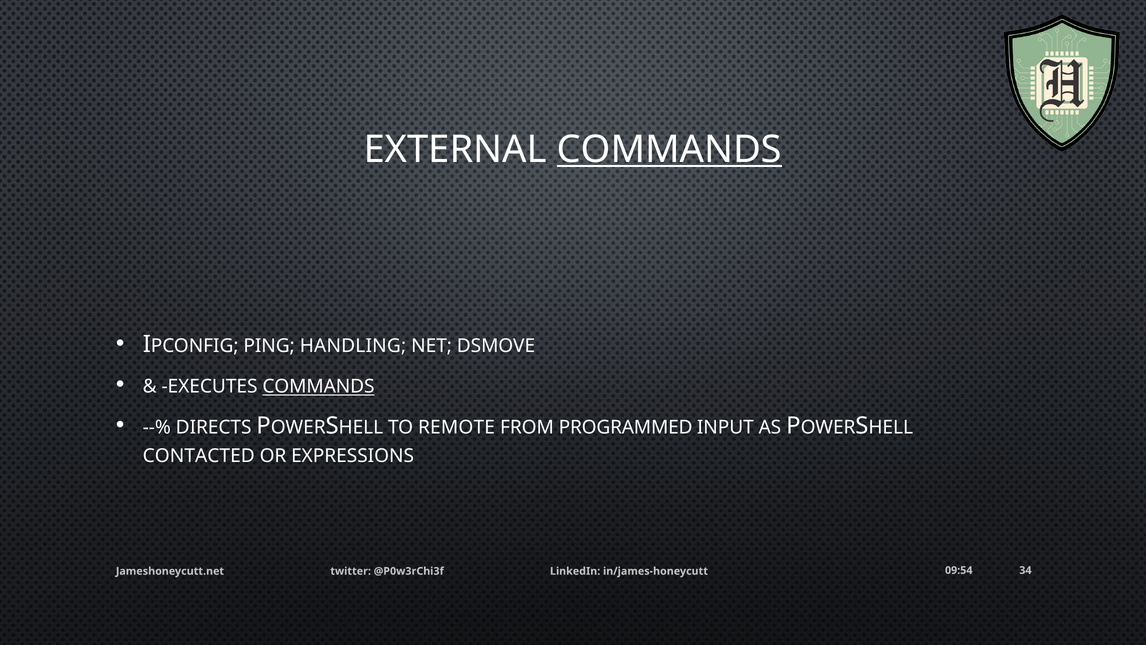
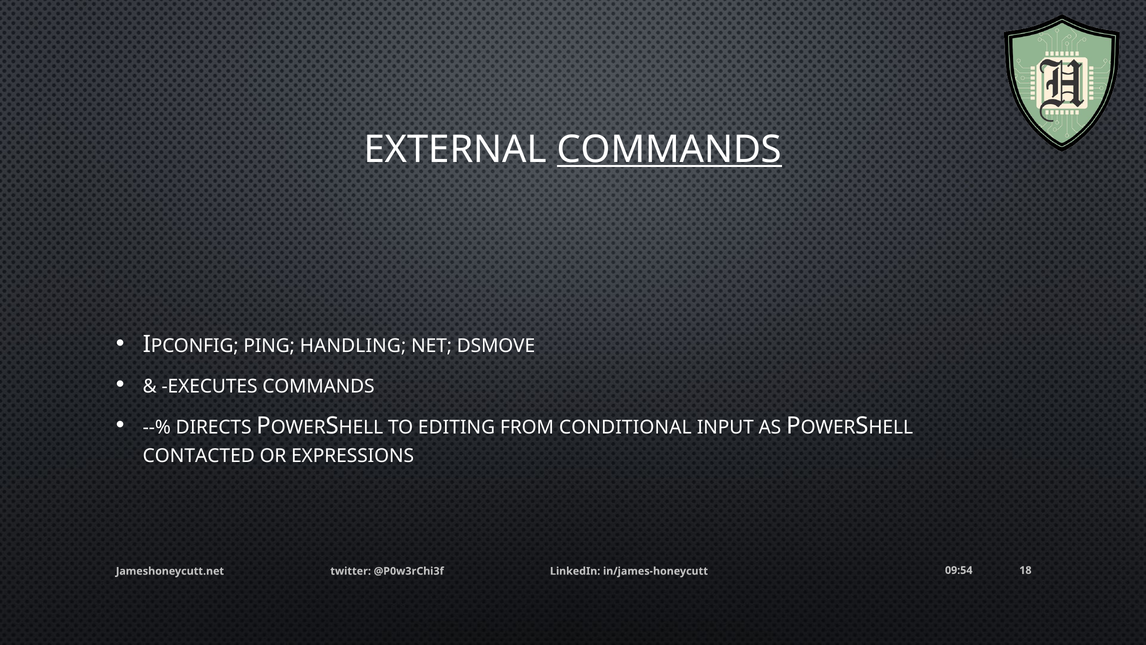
COMMANDS at (318, 386) underline: present -> none
REMOTE: REMOTE -> EDITING
PROGRAMMED: PROGRAMMED -> CONDITIONAL
34: 34 -> 18
